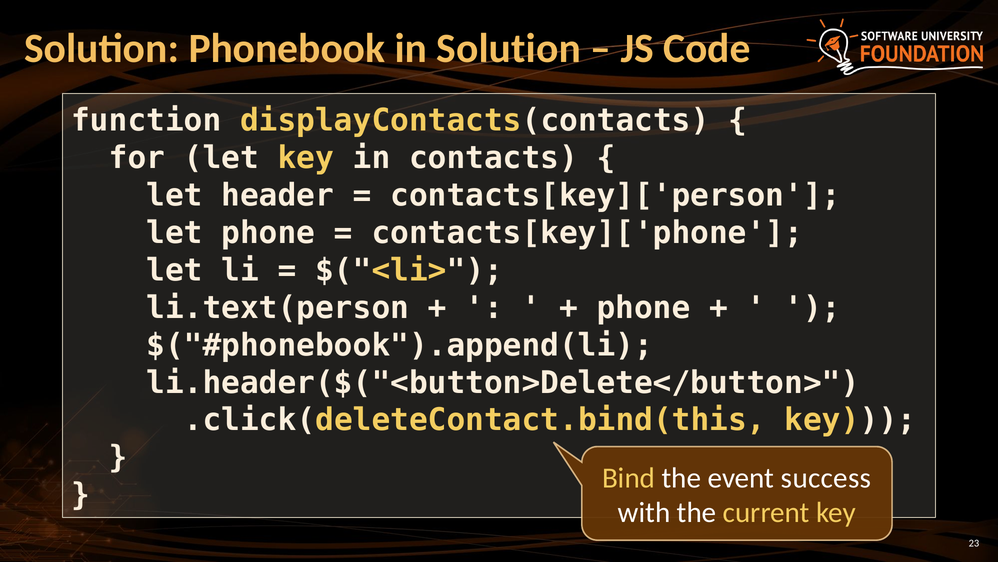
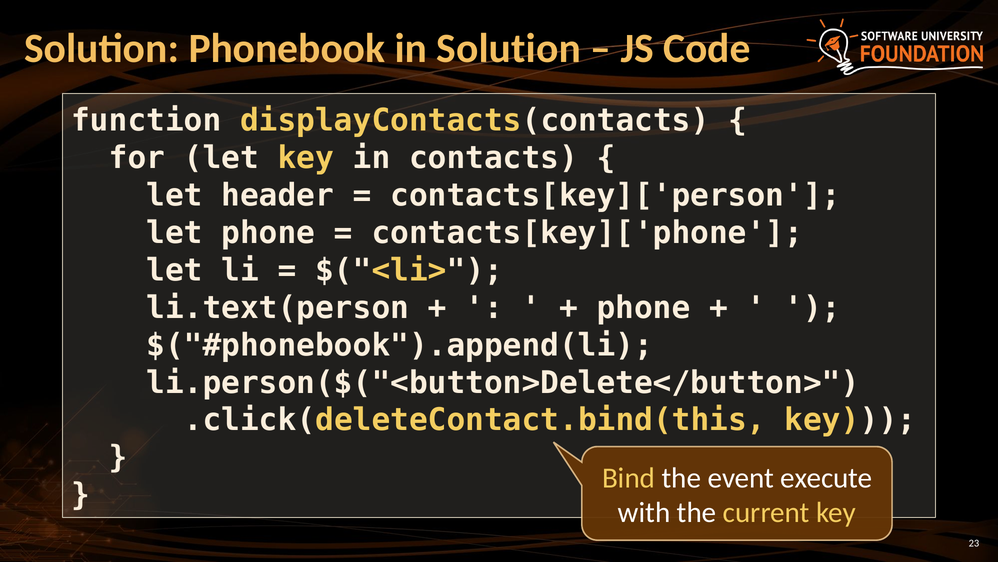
li.header($("<button>Delete</button>: li.header($("<button>Delete</button> -> li.person($("<button>Delete</button>
success: success -> execute
